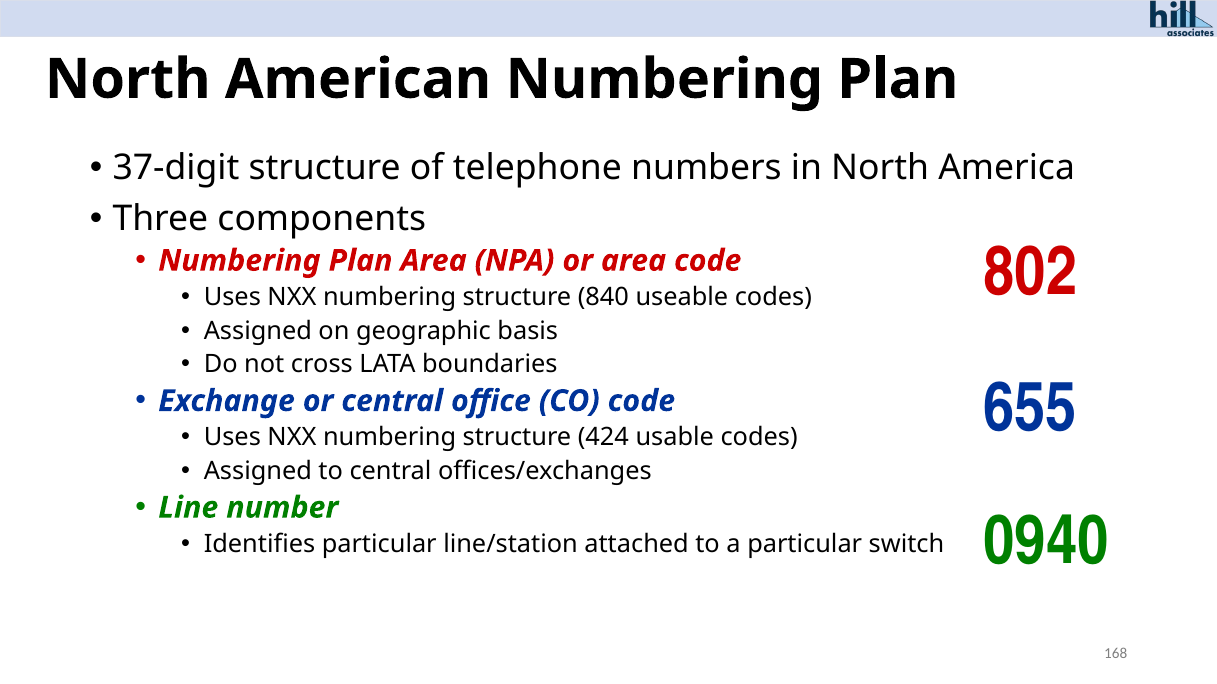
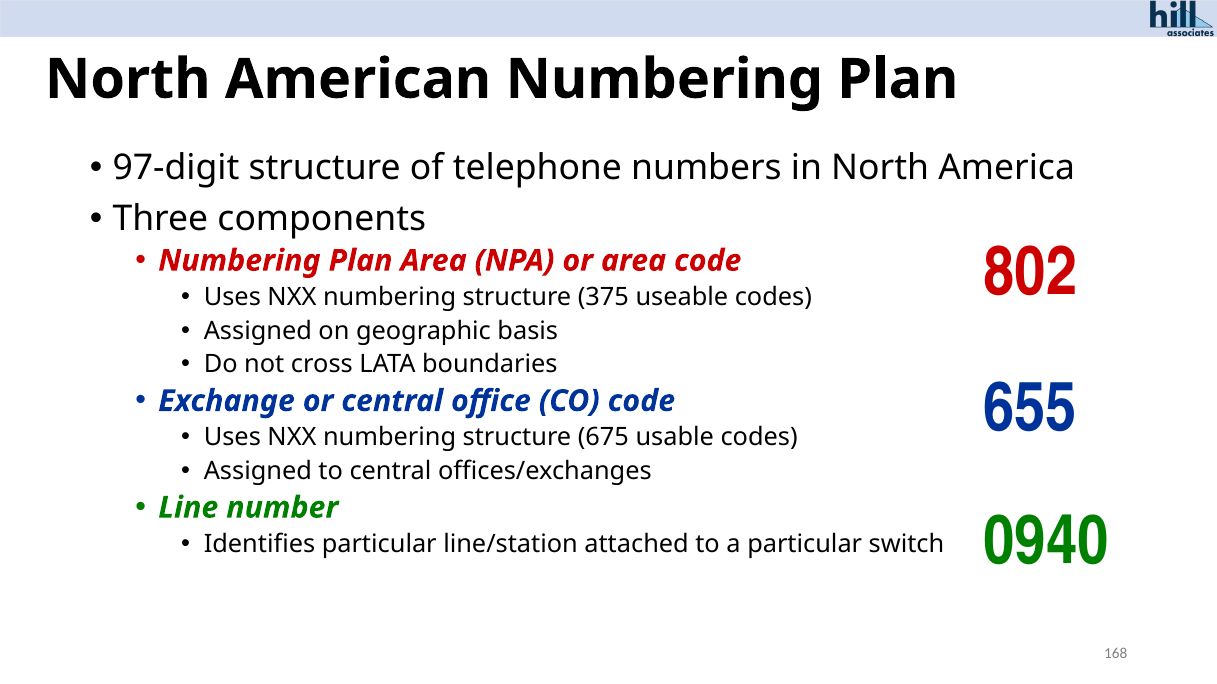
37-digit: 37-digit -> 97-digit
840: 840 -> 375
424: 424 -> 675
